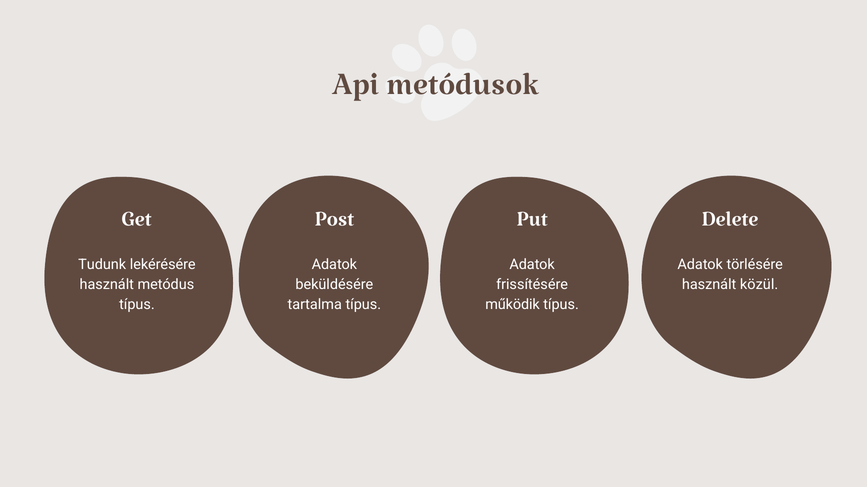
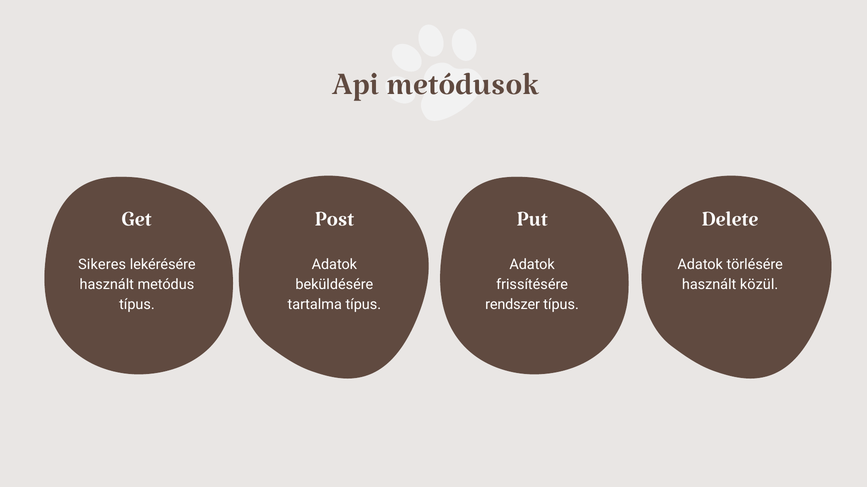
Tudunk: Tudunk -> Sikeres
működik: működik -> rendszer
